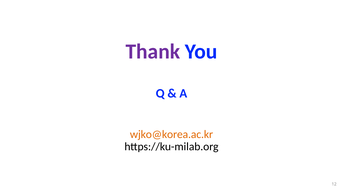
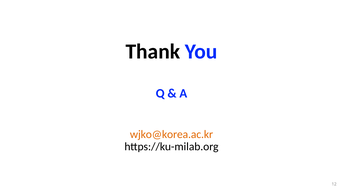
Thank colour: purple -> black
